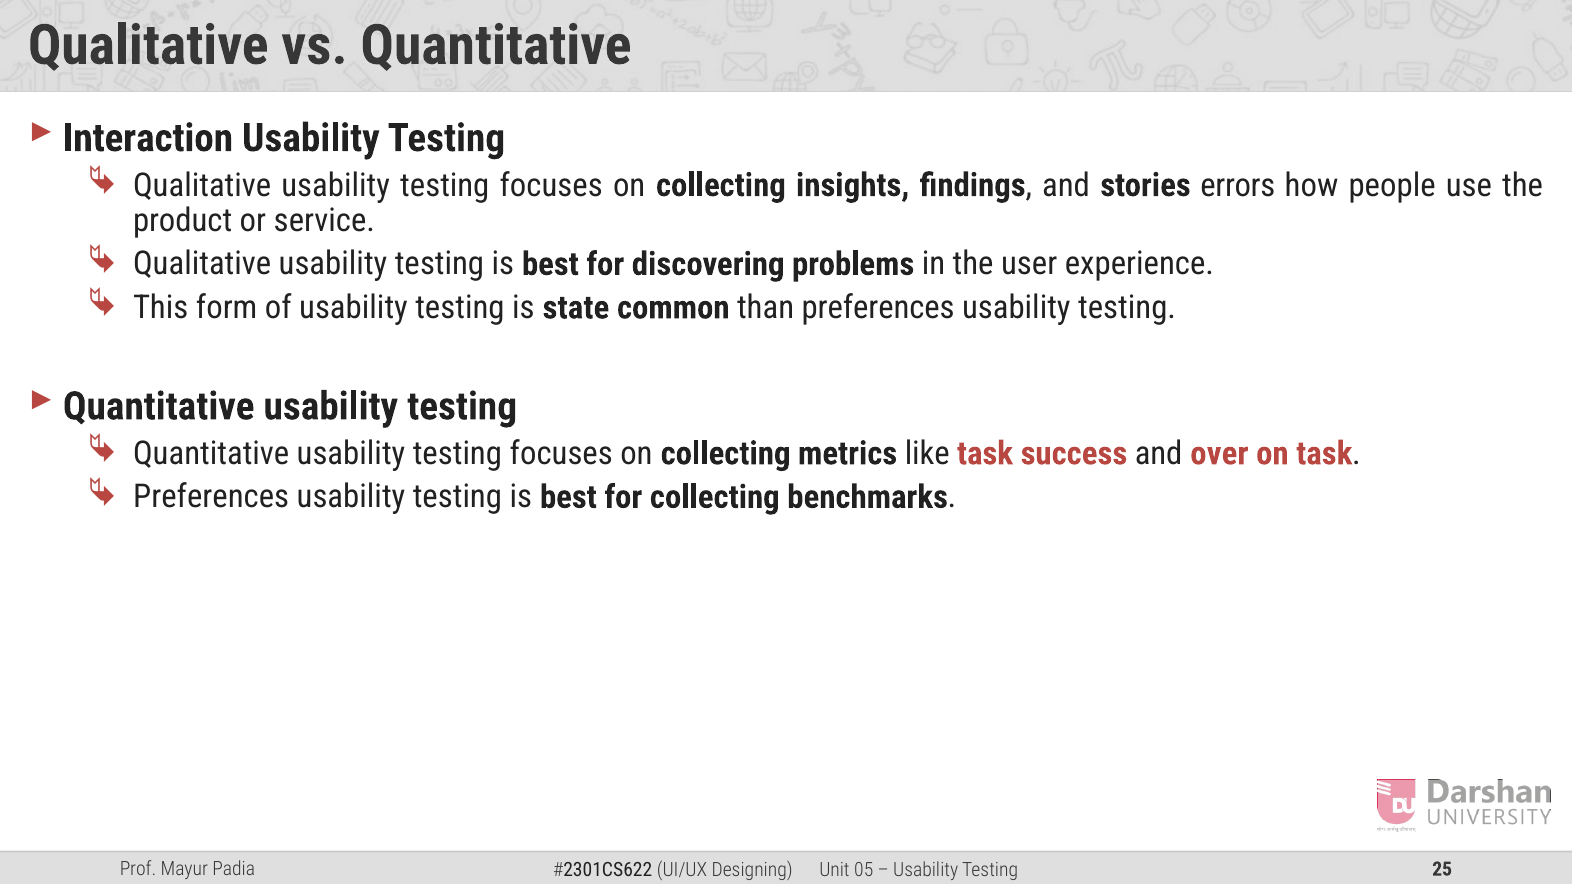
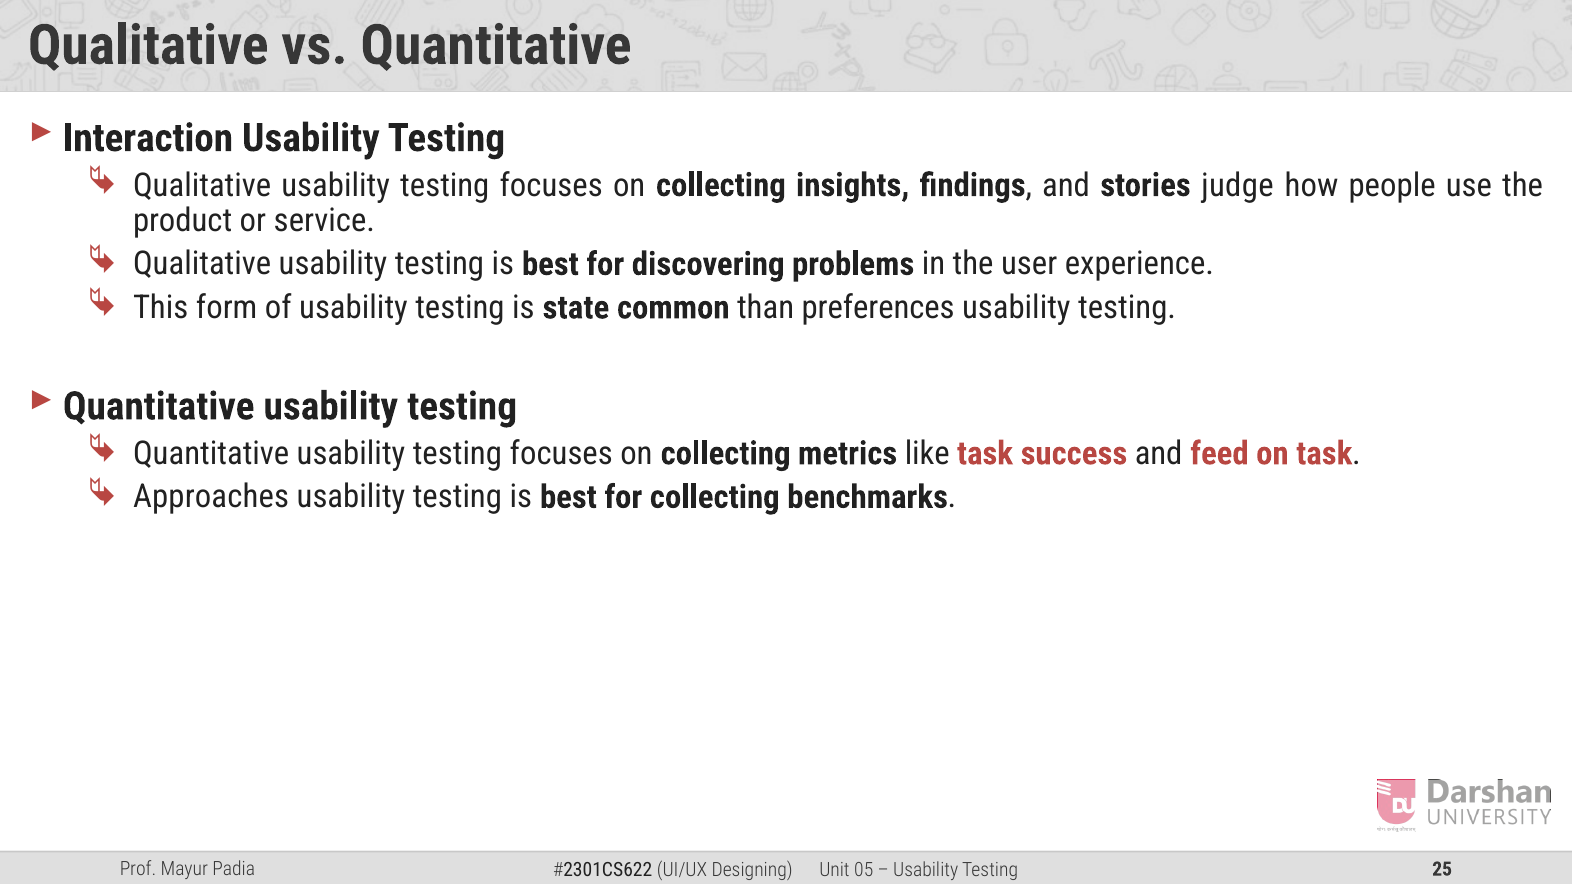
errors: errors -> judge
over: over -> feed
Preferences at (211, 497): Preferences -> Approaches
